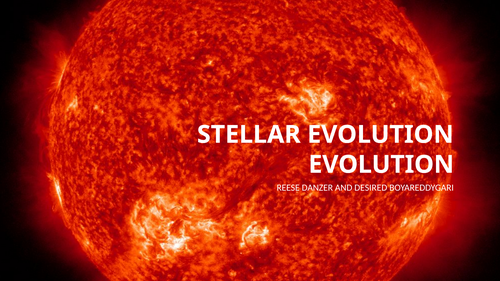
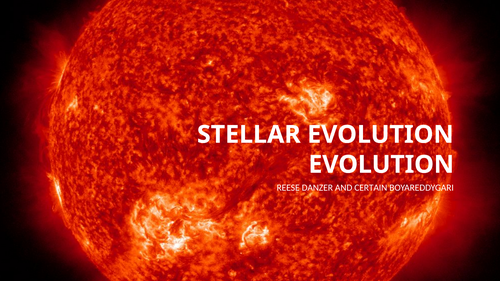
DESIRED: DESIRED -> CERTAIN
